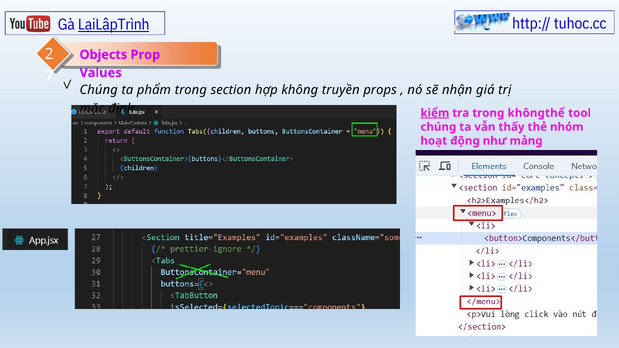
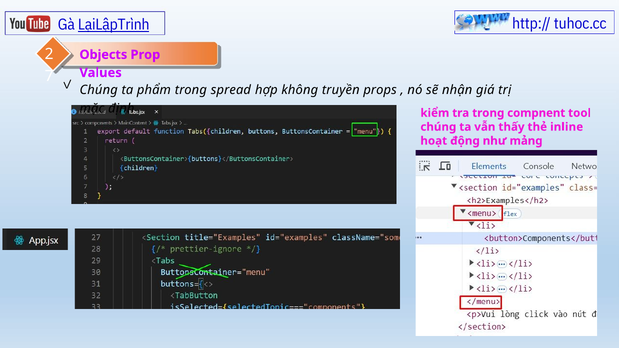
section: section -> spread
kiểm underline: present -> none
khôngthể: khôngthể -> compnent
nhóm: nhóm -> inline
